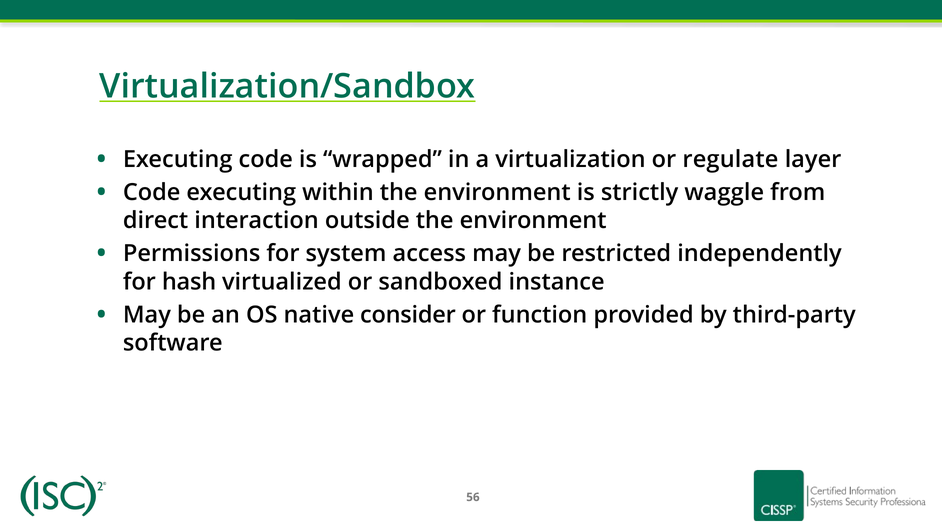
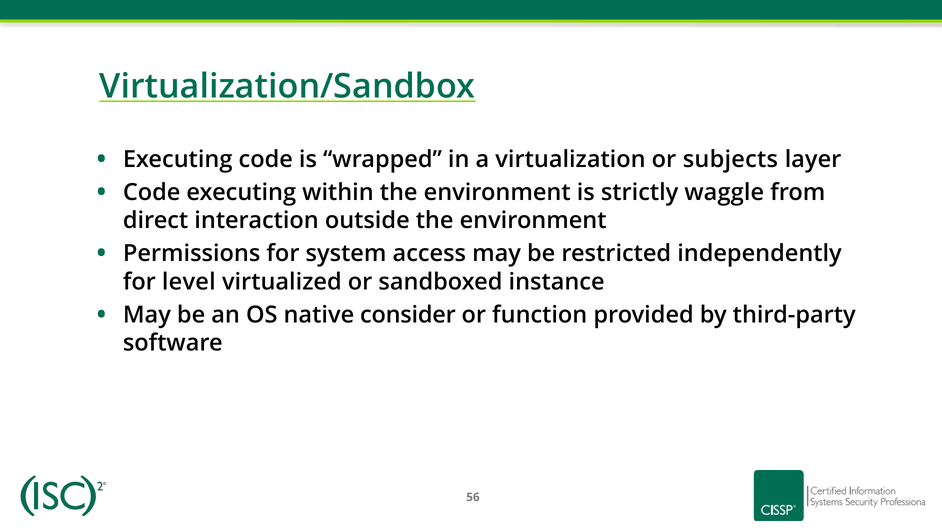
regulate: regulate -> subjects
hash: hash -> level
